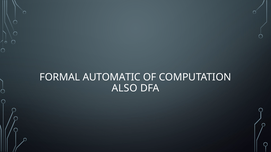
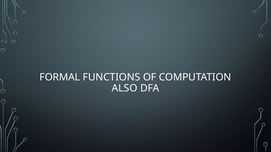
AUTOMATIC: AUTOMATIC -> FUNCTIONS
